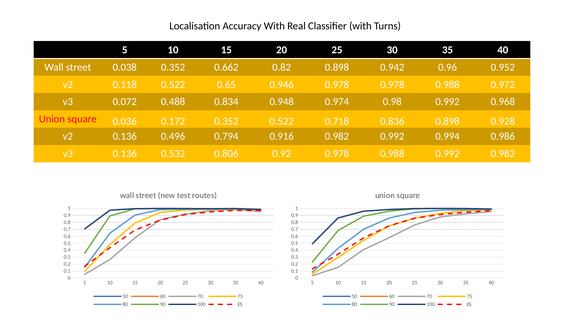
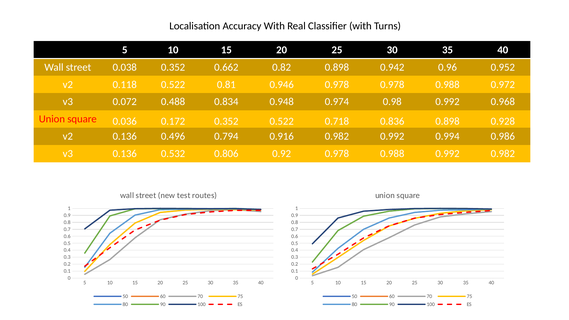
0.65: 0.65 -> 0.81
